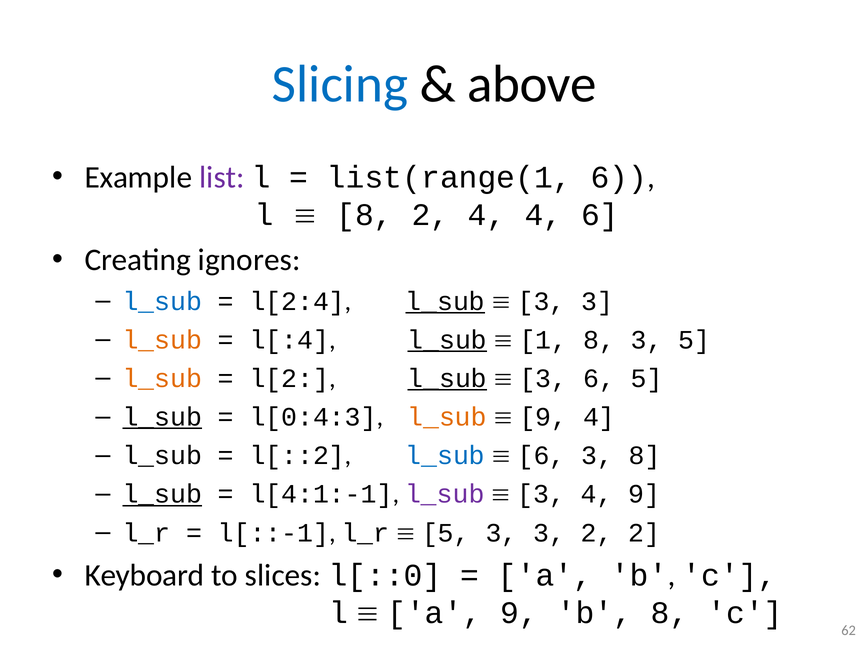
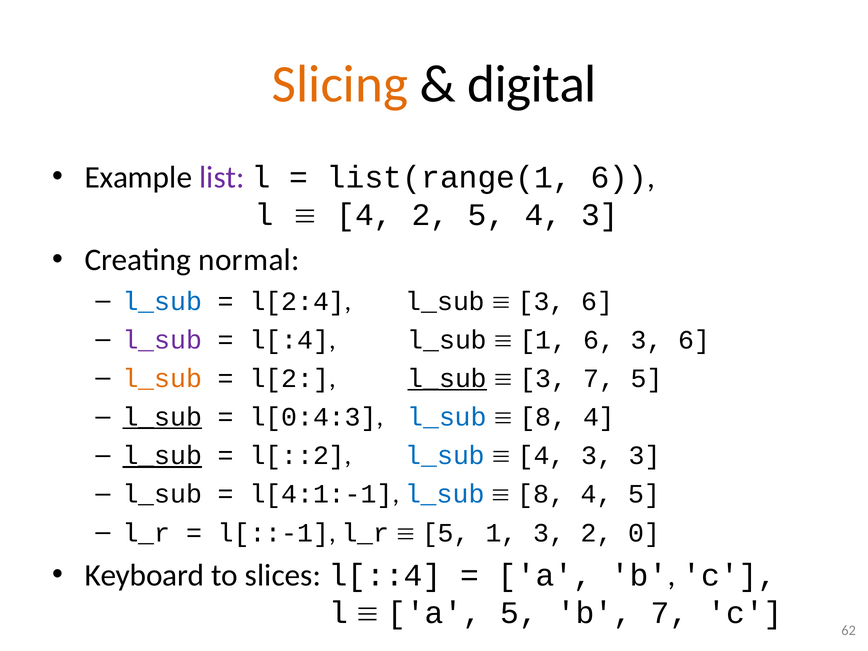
Slicing colour: blue -> orange
above: above -> digital
8 at (364, 215): 8 -> 4
2 4: 4 -> 5
6 at (600, 215): 6 -> 3
ignores: ignores -> normal
l_sub at (445, 301) underline: present -> none
3 at (597, 301): 3 -> 6
l_sub at (162, 340) colour: orange -> purple
l_sub at (447, 340) underline: present -> none
1 8: 8 -> 6
5 at (694, 340): 5 -> 6
3 6: 6 -> 7
l_sub at (447, 417) colour: orange -> blue
9 at (543, 417): 9 -> 8
l_sub at (162, 456) underline: none -> present
6 at (542, 456): 6 -> 4
3 8: 8 -> 3
l_sub at (162, 494) underline: present -> none
l_sub at (445, 494) colour: purple -> blue
3 at (541, 494): 3 -> 8
4 9: 9 -> 5
5 3: 3 -> 1
2 2: 2 -> 0
l[::0: l[::0 -> l[::4
a 9: 9 -> 5
b 8: 8 -> 7
